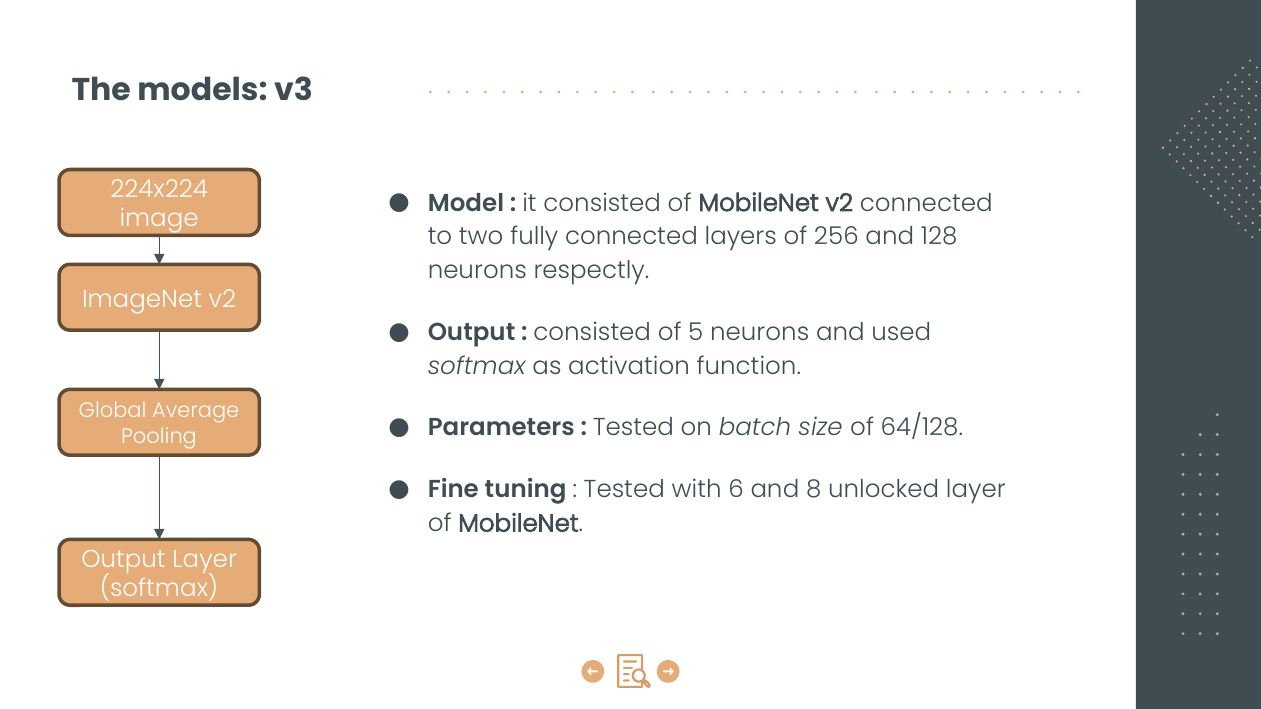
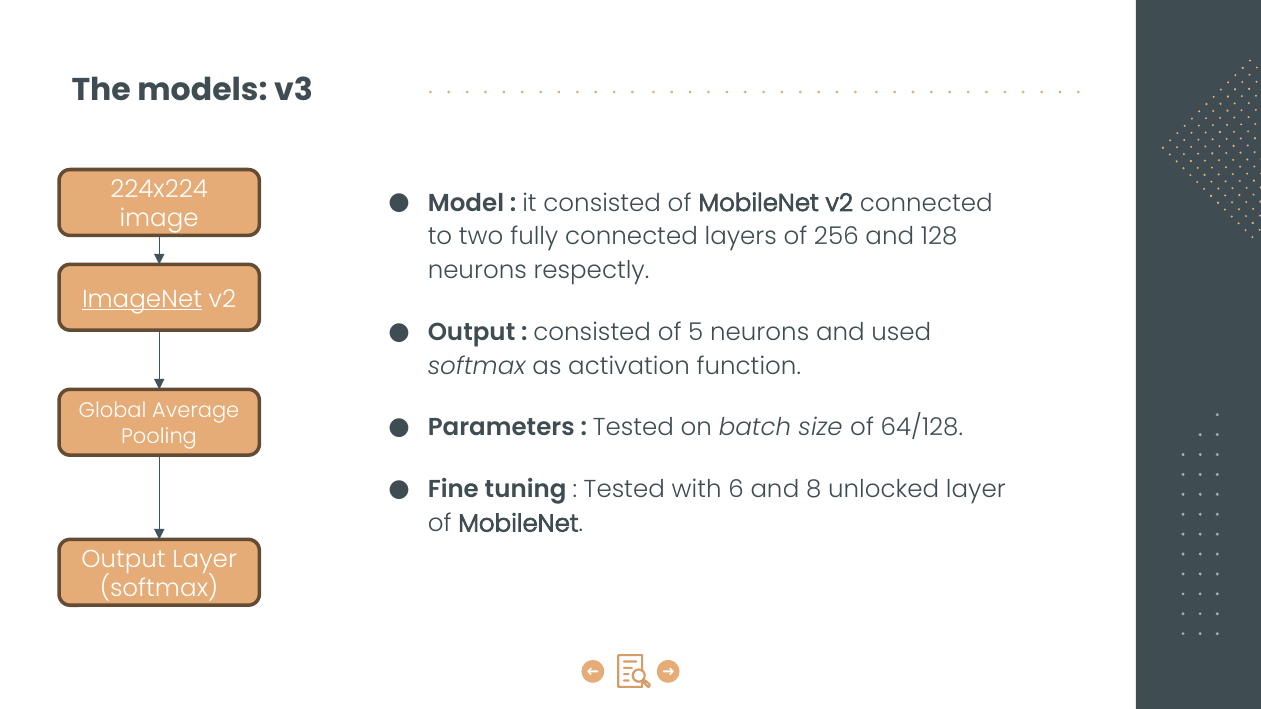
ImageNet underline: none -> present
